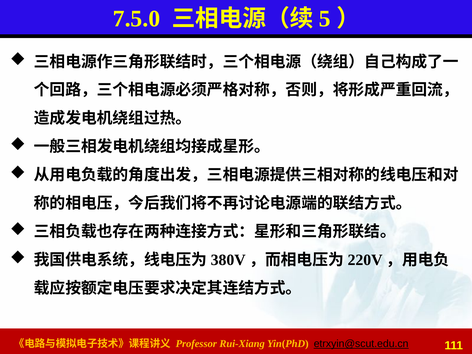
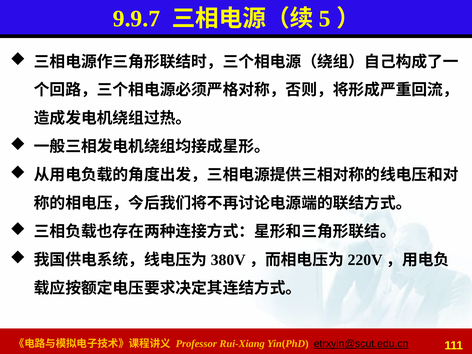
7.5.0: 7.5.0 -> 9.9.7
